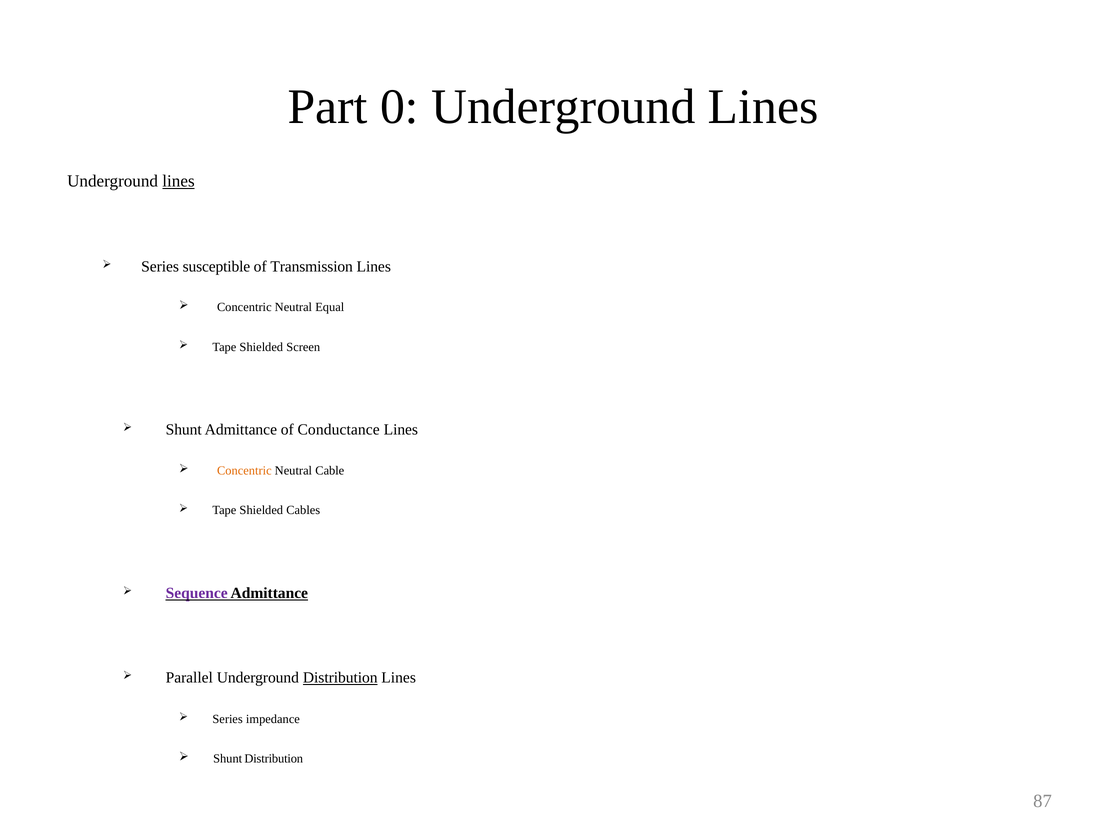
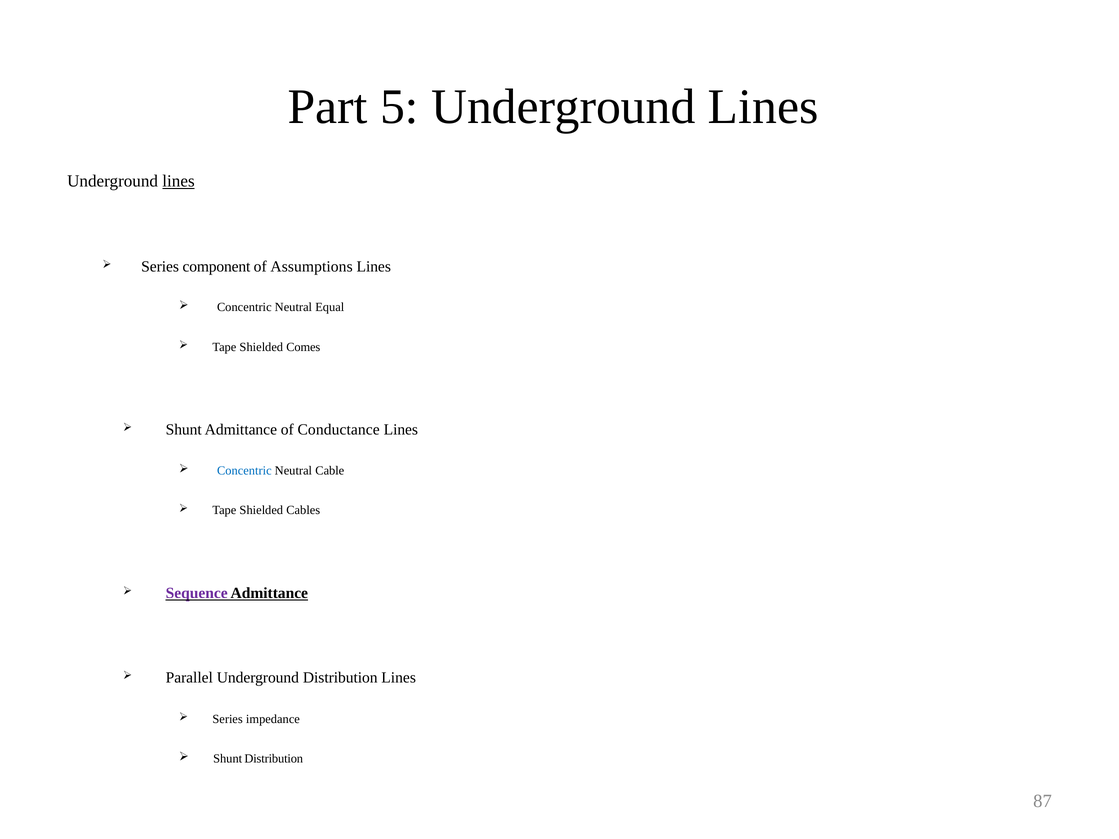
0: 0 -> 5
susceptible: susceptible -> component
Transmission: Transmission -> Assumptions
Screen: Screen -> Comes
Concentric at (244, 471) colour: orange -> blue
Distribution at (340, 678) underline: present -> none
